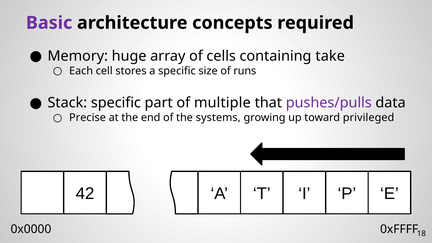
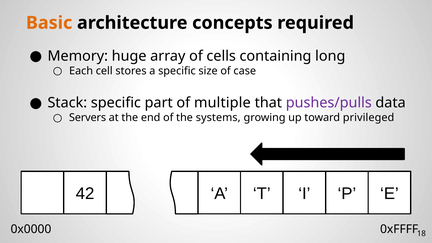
Basic colour: purple -> orange
take: take -> long
runs: runs -> case
Precise: Precise -> Servers
